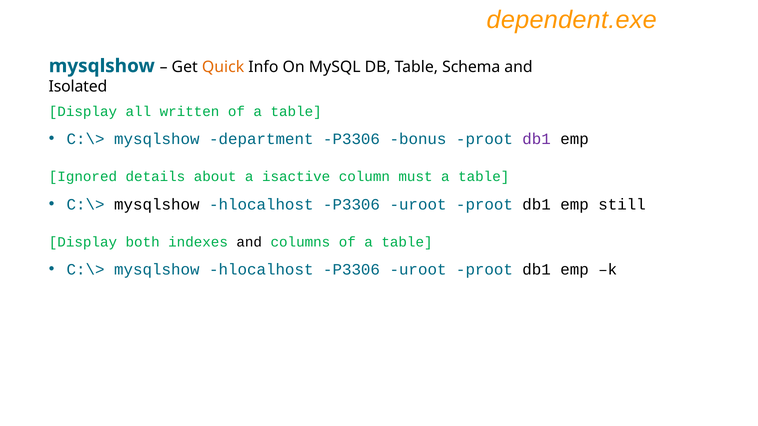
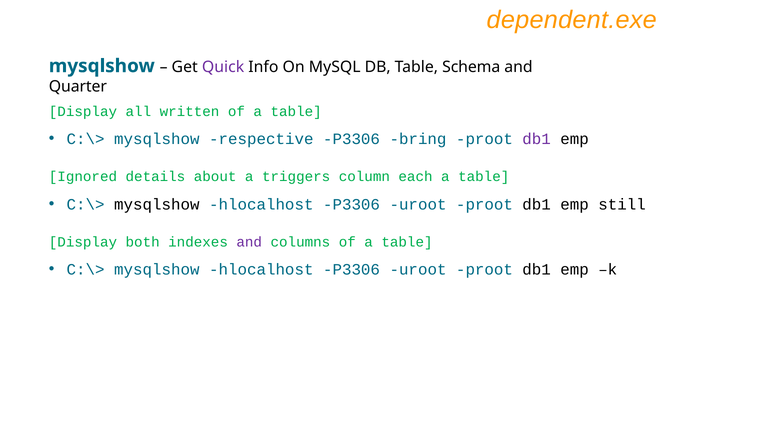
Quick colour: orange -> purple
Isolated: Isolated -> Quarter
department: department -> respective
bonus: bonus -> bring
isactive: isactive -> triggers
must: must -> each
and at (249, 242) colour: black -> purple
